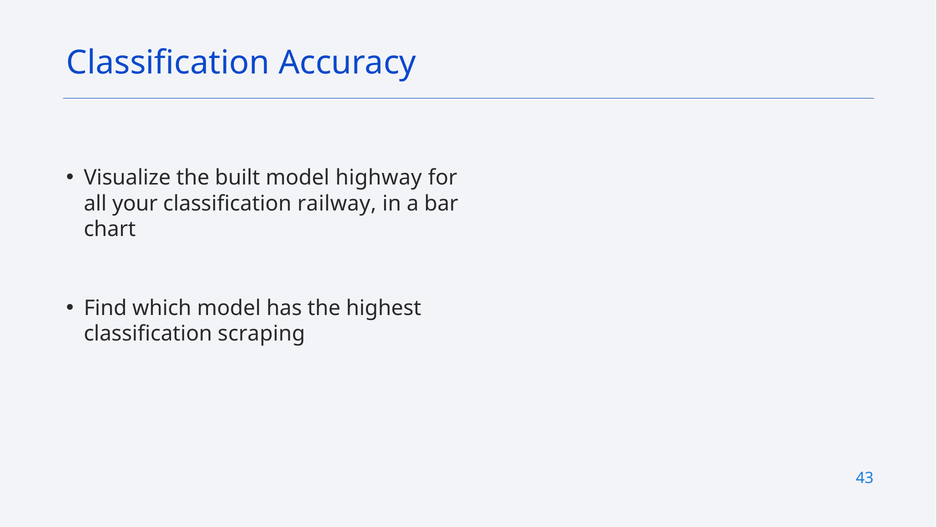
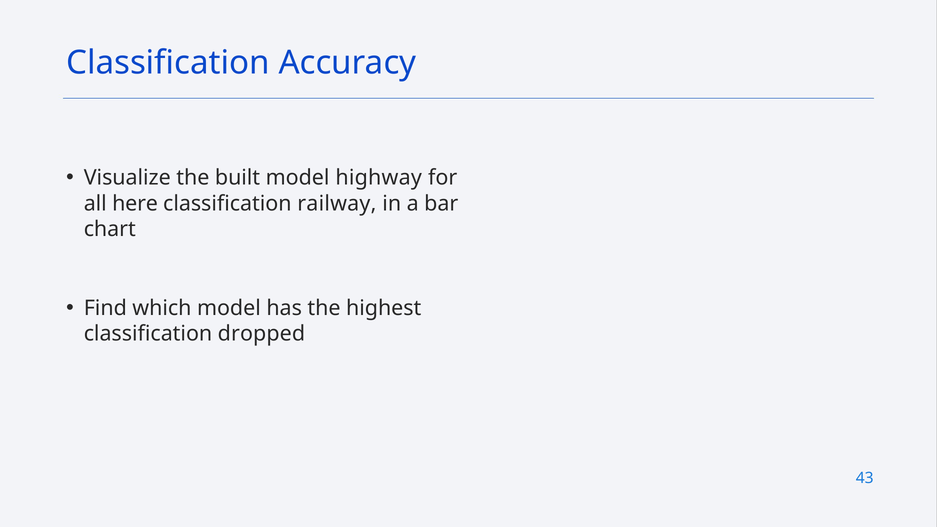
your: your -> here
scraping: scraping -> dropped
